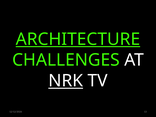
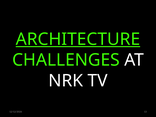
NRK underline: present -> none
